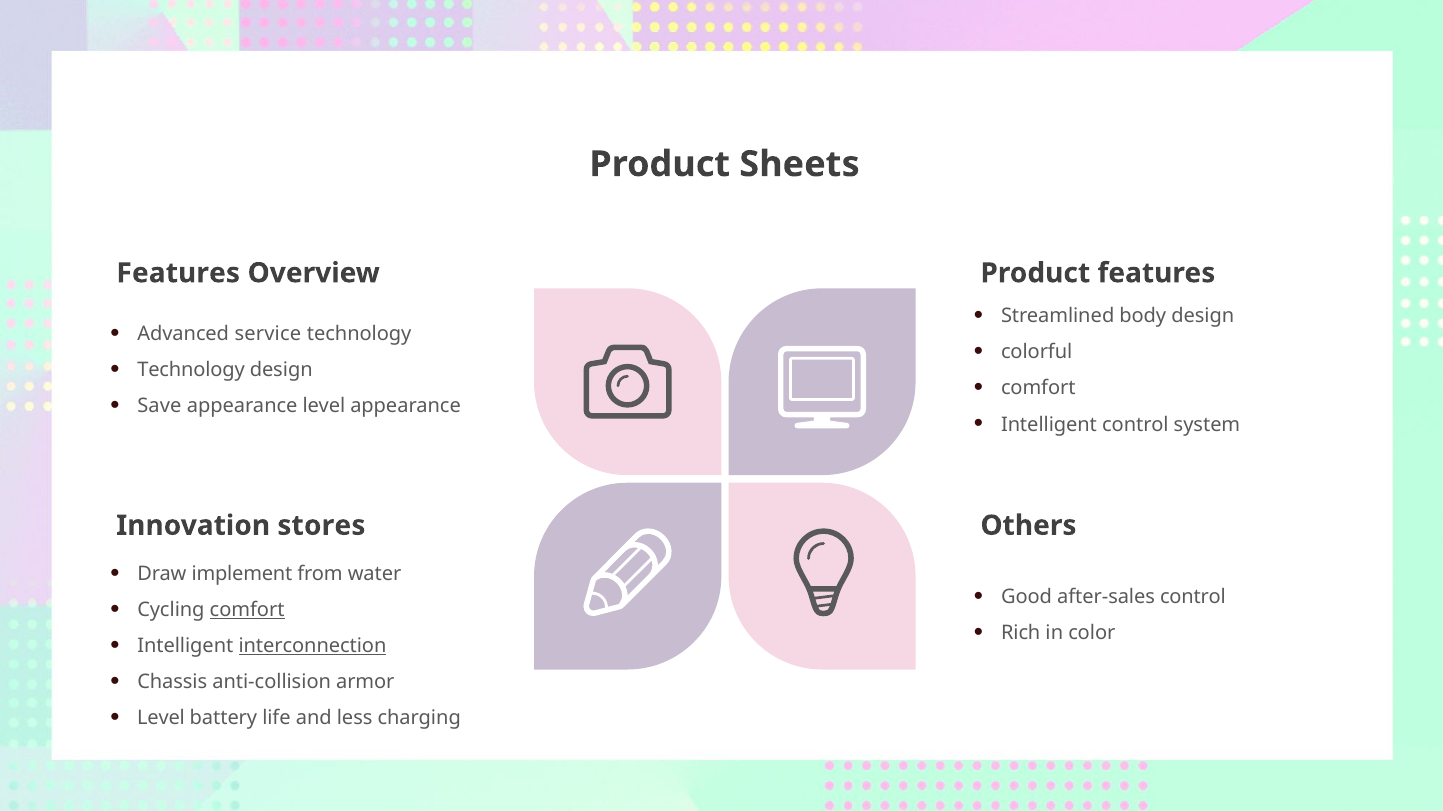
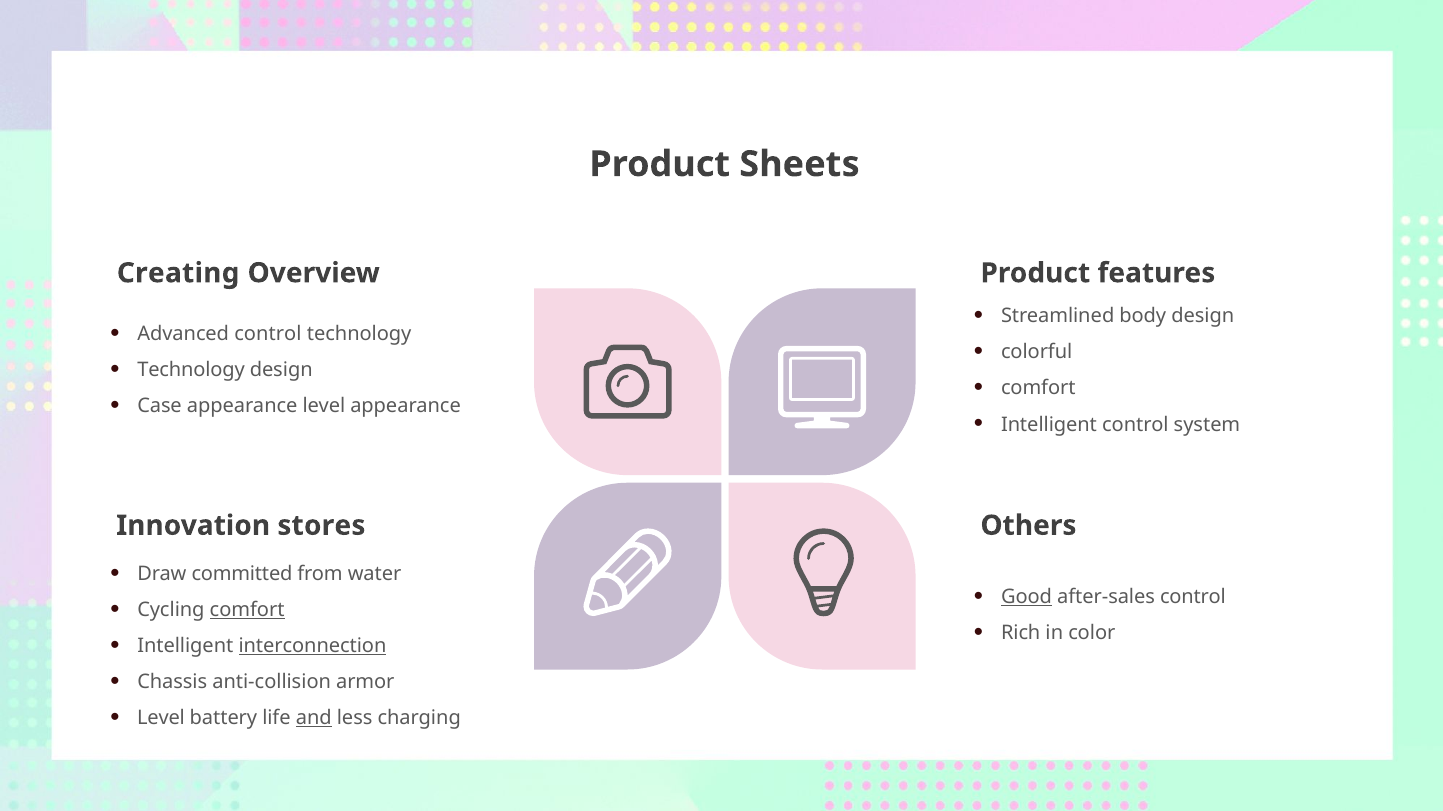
Features at (178, 273): Features -> Creating
Advanced service: service -> control
Save: Save -> Case
implement: implement -> committed
Good underline: none -> present
and underline: none -> present
